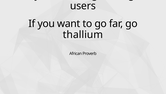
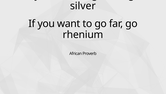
users: users -> silver
thallium: thallium -> rhenium
